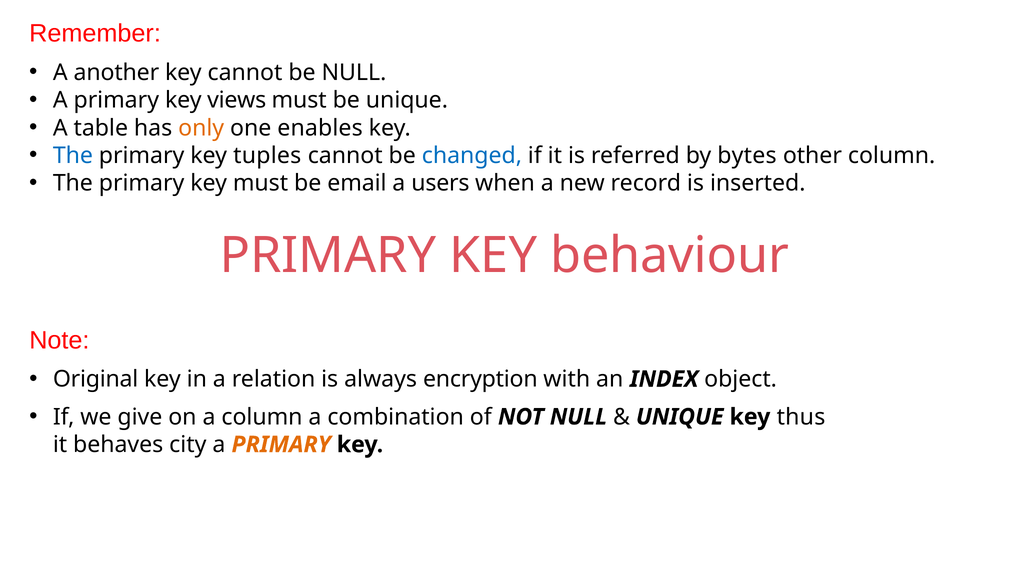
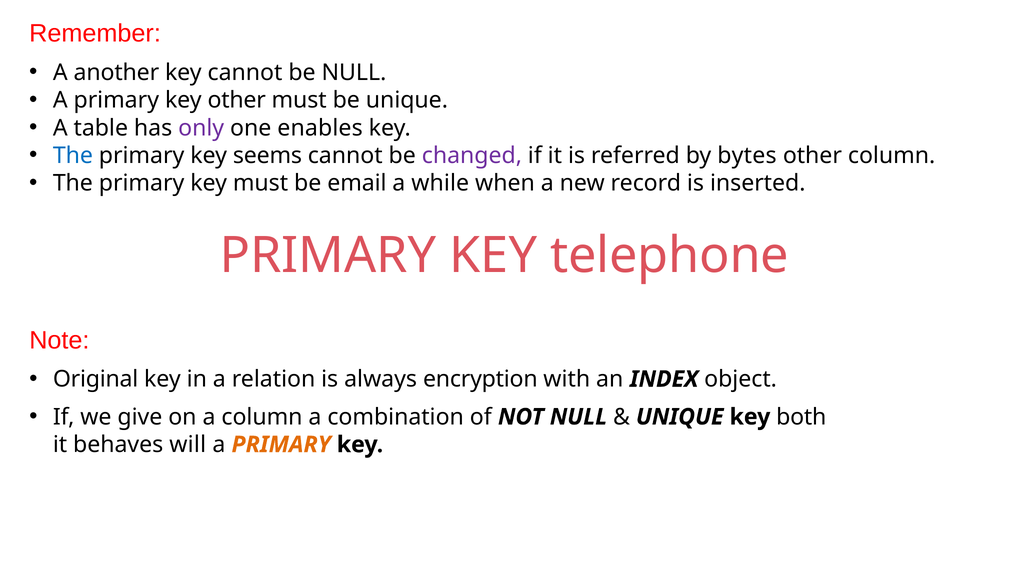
key views: views -> other
only colour: orange -> purple
tuples: tuples -> seems
changed colour: blue -> purple
users: users -> while
behaviour: behaviour -> telephone
thus: thus -> both
city: city -> will
